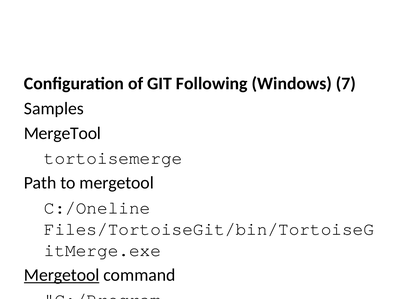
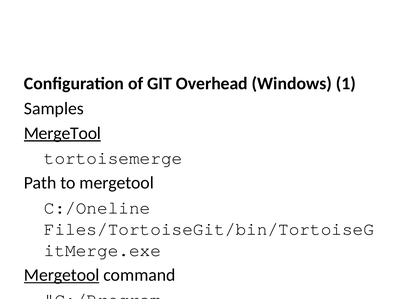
Following: Following -> Overhead
7: 7 -> 1
MergeTool at (62, 133) underline: none -> present
